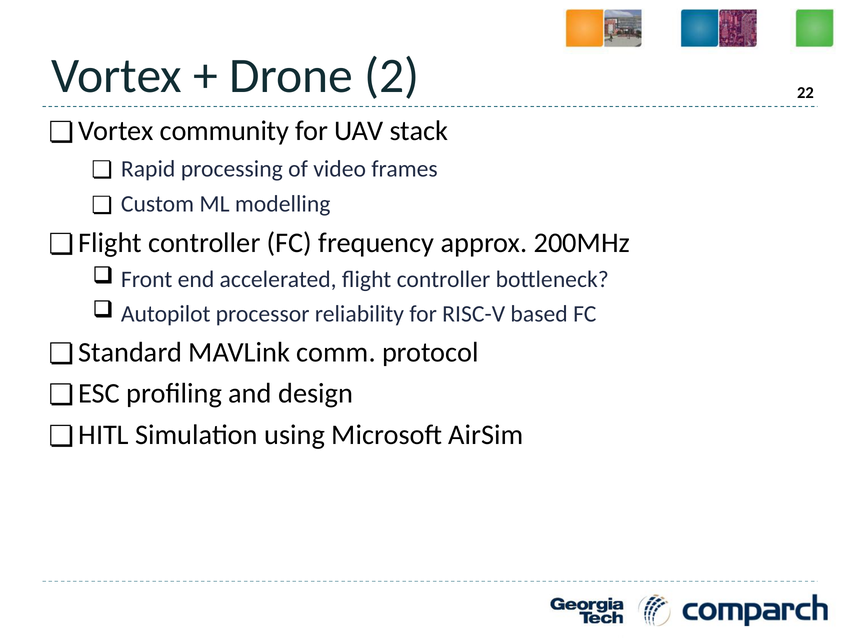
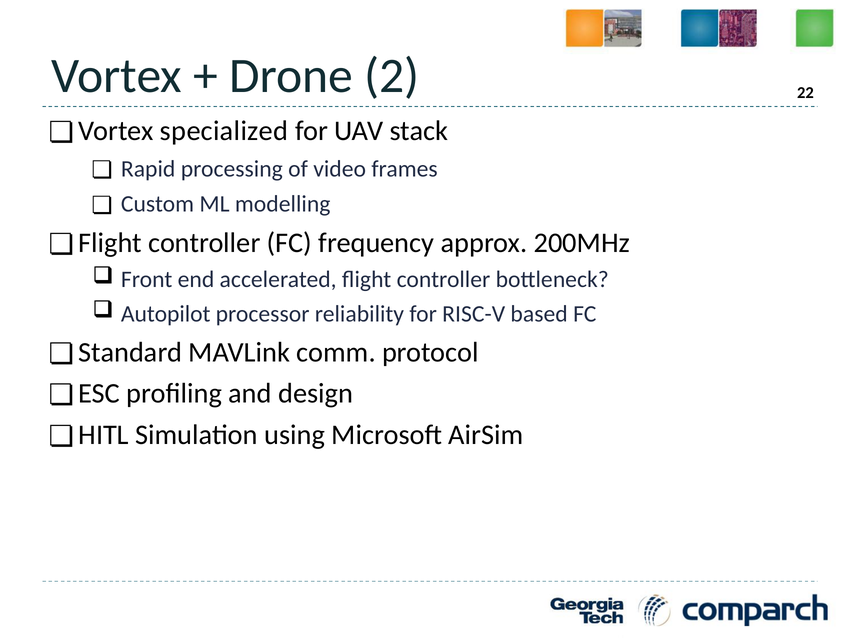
community: community -> specialized
